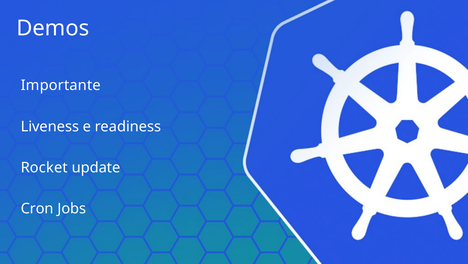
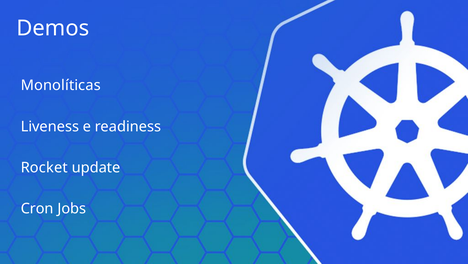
Importante: Importante -> Monolíticas
